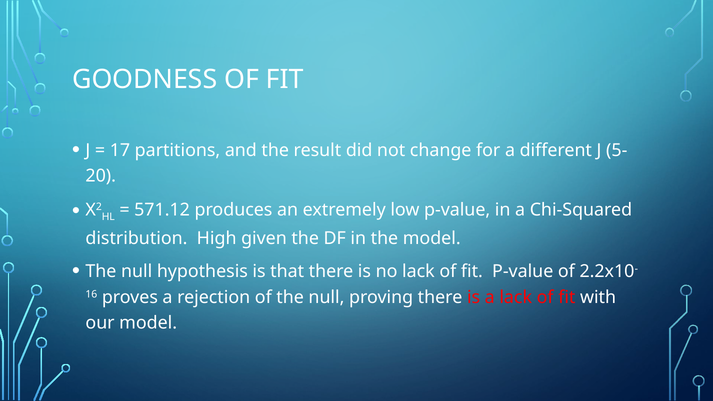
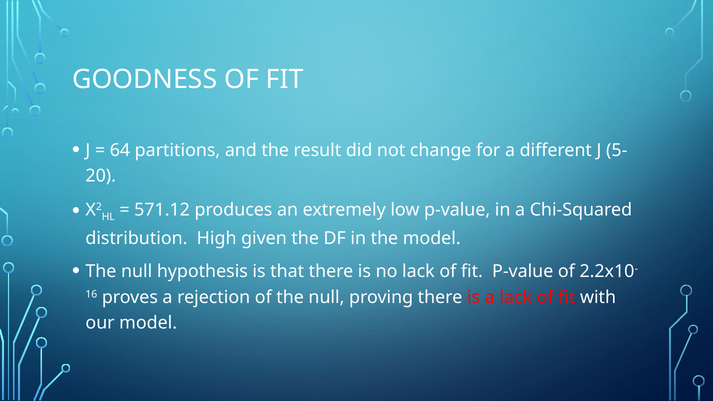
17: 17 -> 64
